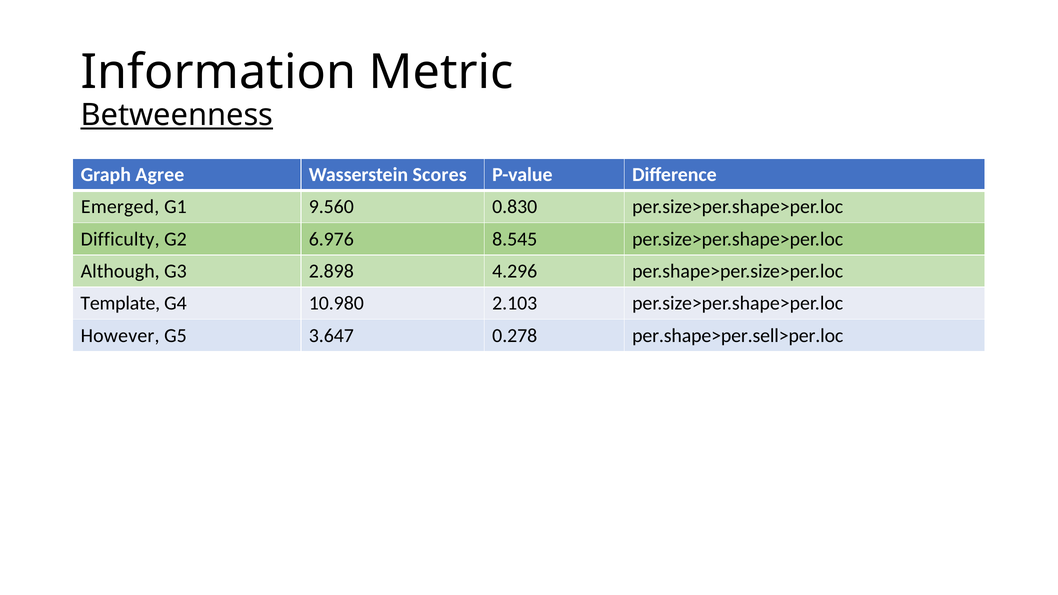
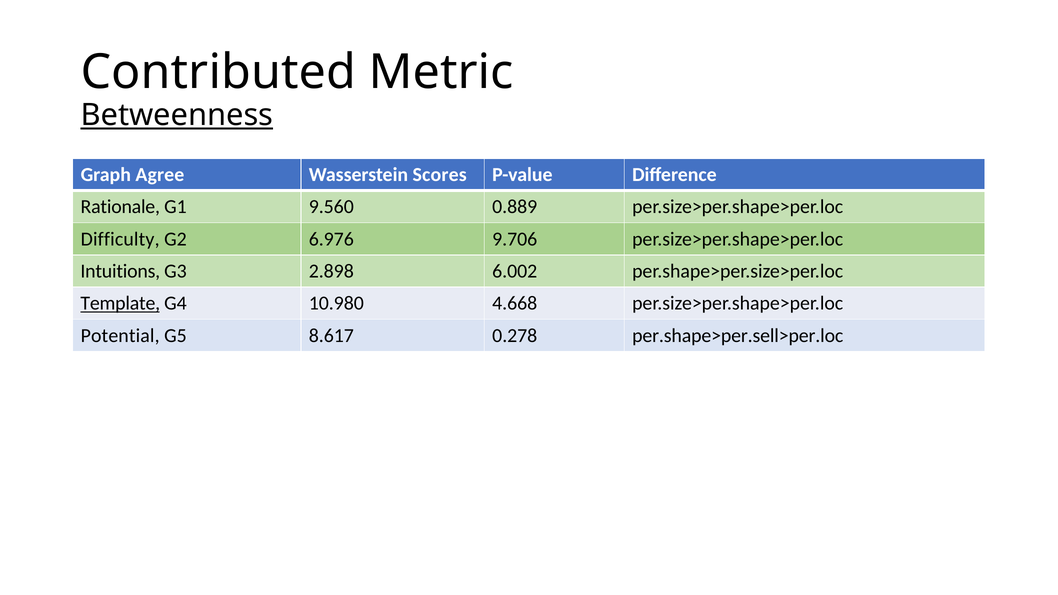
Information: Information -> Contributed
Emerged: Emerged -> Rationale
0.830: 0.830 -> 0.889
8.545: 8.545 -> 9.706
Although: Although -> Intuitions
4.296: 4.296 -> 6.002
Template underline: none -> present
2.103: 2.103 -> 4.668
However: However -> Potential
3.647: 3.647 -> 8.617
